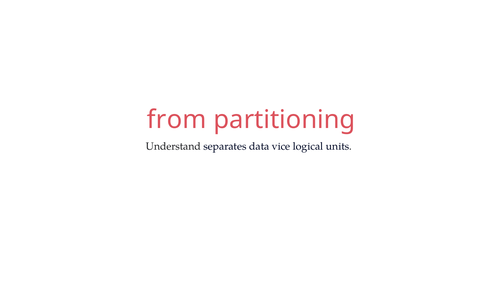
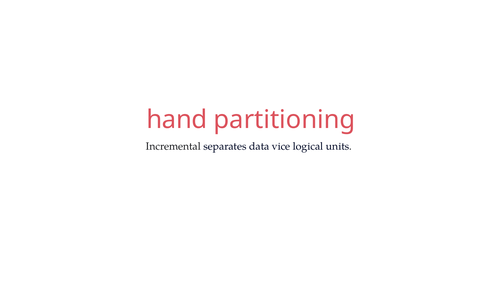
from: from -> hand
Understand: Understand -> Incremental
